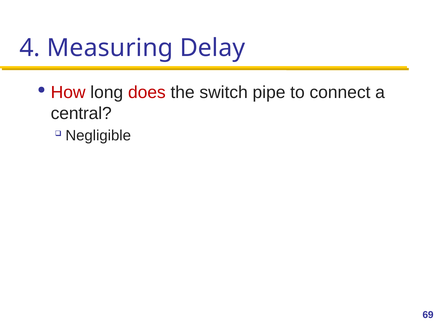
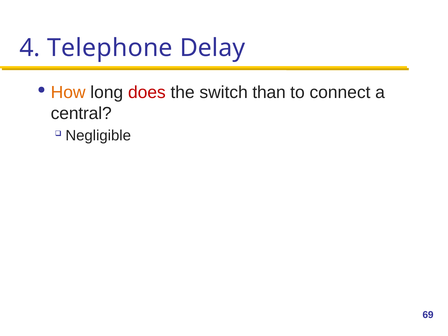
Measuring: Measuring -> Telephone
How colour: red -> orange
pipe: pipe -> than
